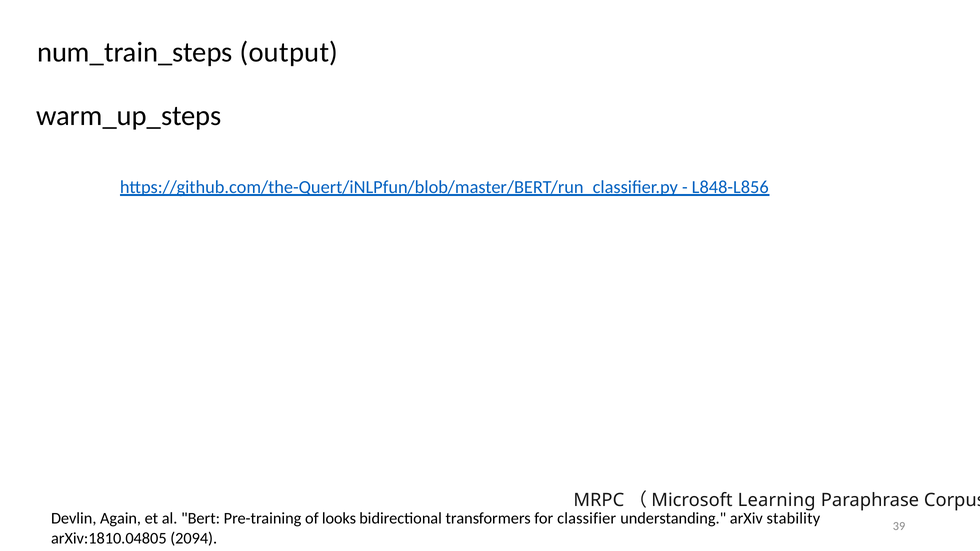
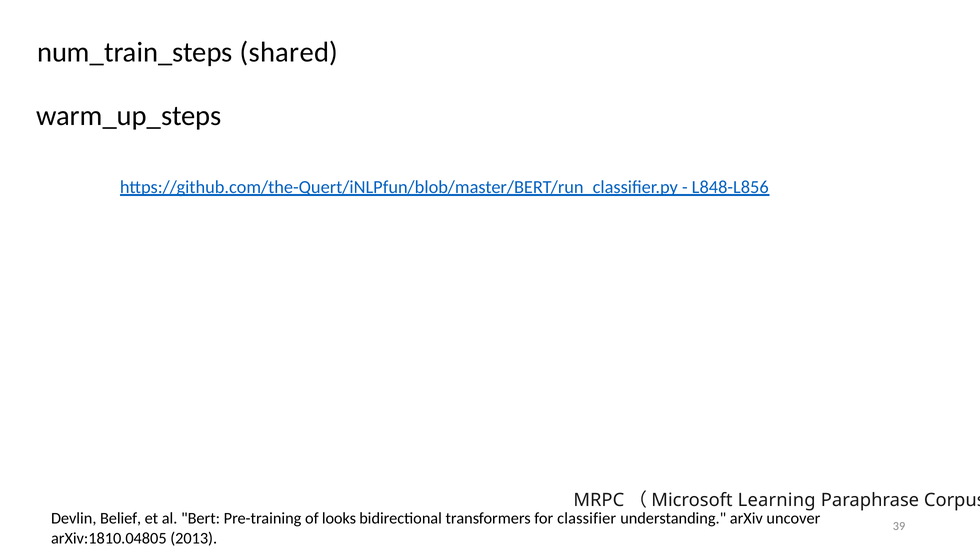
output: output -> shared
Again: Again -> Belief
stability: stability -> uncover
2094: 2094 -> 2013
